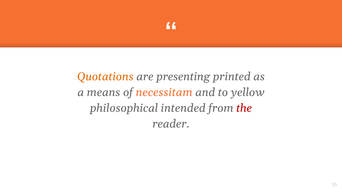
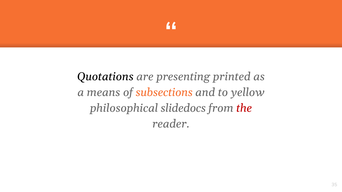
Quotations colour: orange -> black
necessitam: necessitam -> subsections
intended: intended -> slidedocs
